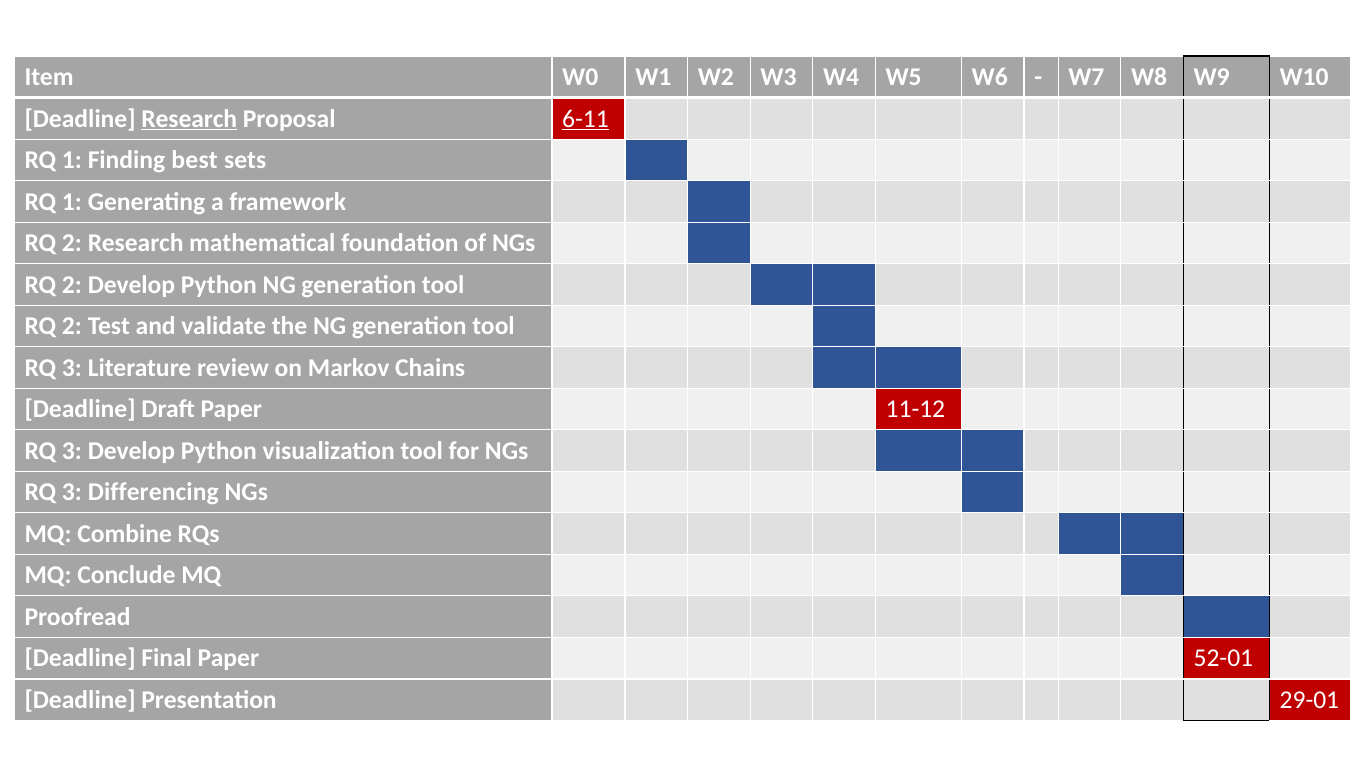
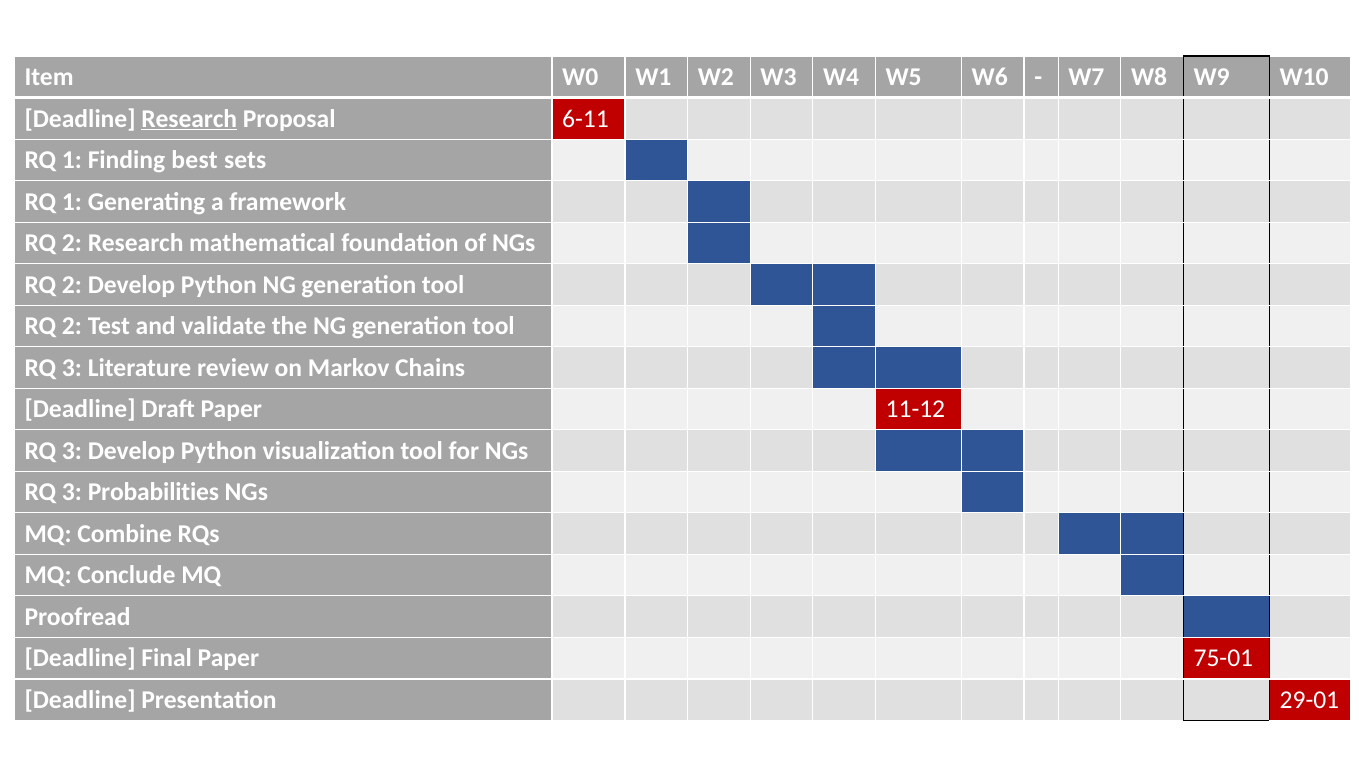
6-11 underline: present -> none
Differencing: Differencing -> Probabilities
52-01: 52-01 -> 75-01
